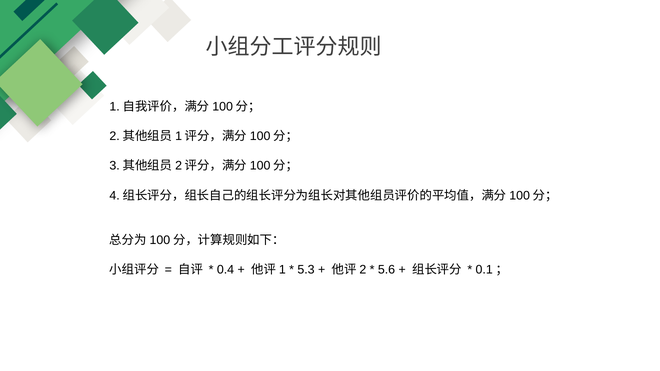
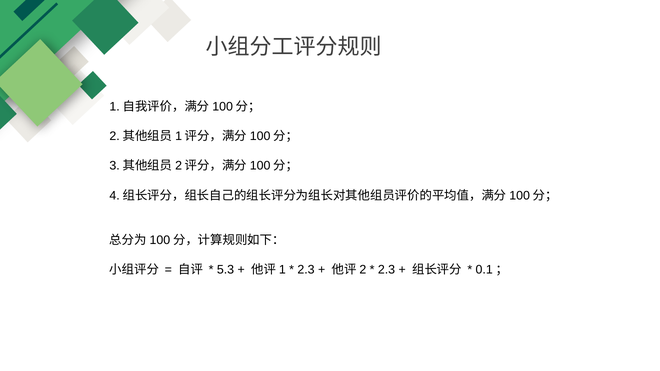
0.4: 0.4 -> 5.3
5.3 at (306, 270): 5.3 -> 2.3
5.6 at (387, 270): 5.6 -> 2.3
